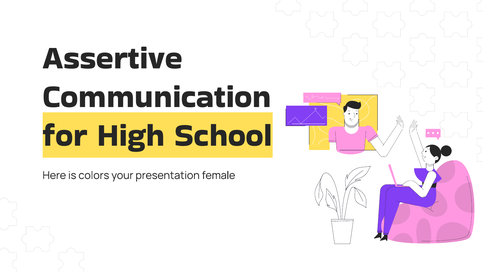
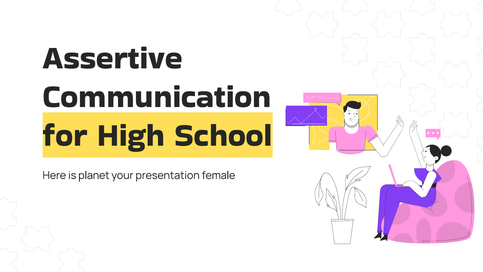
colors: colors -> planet
